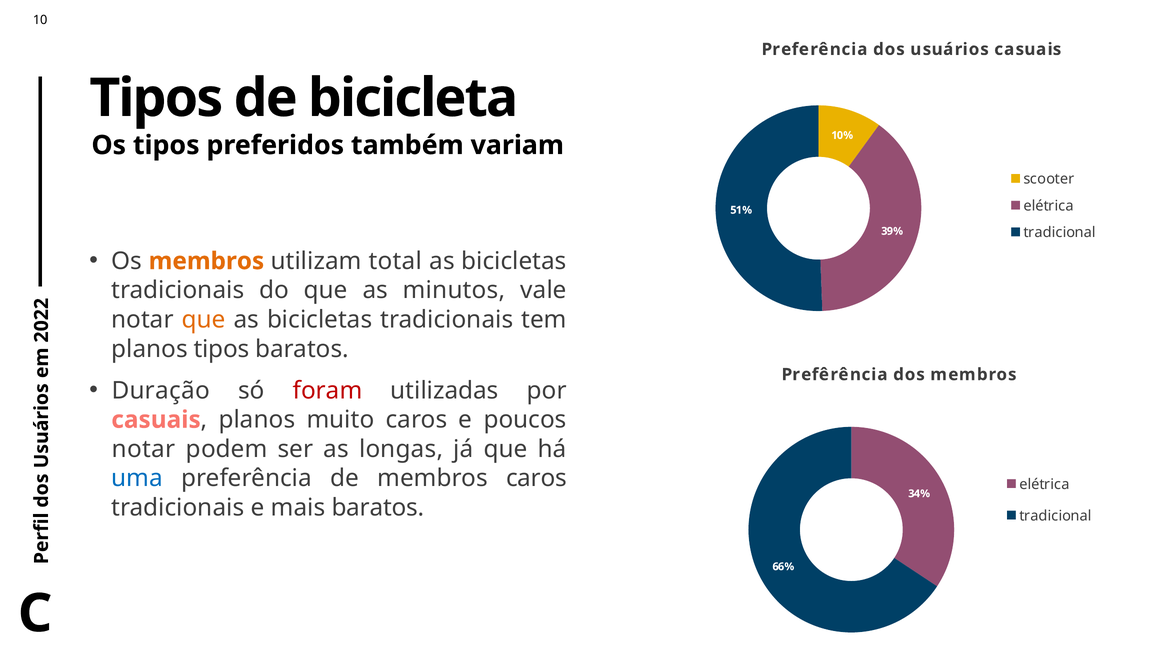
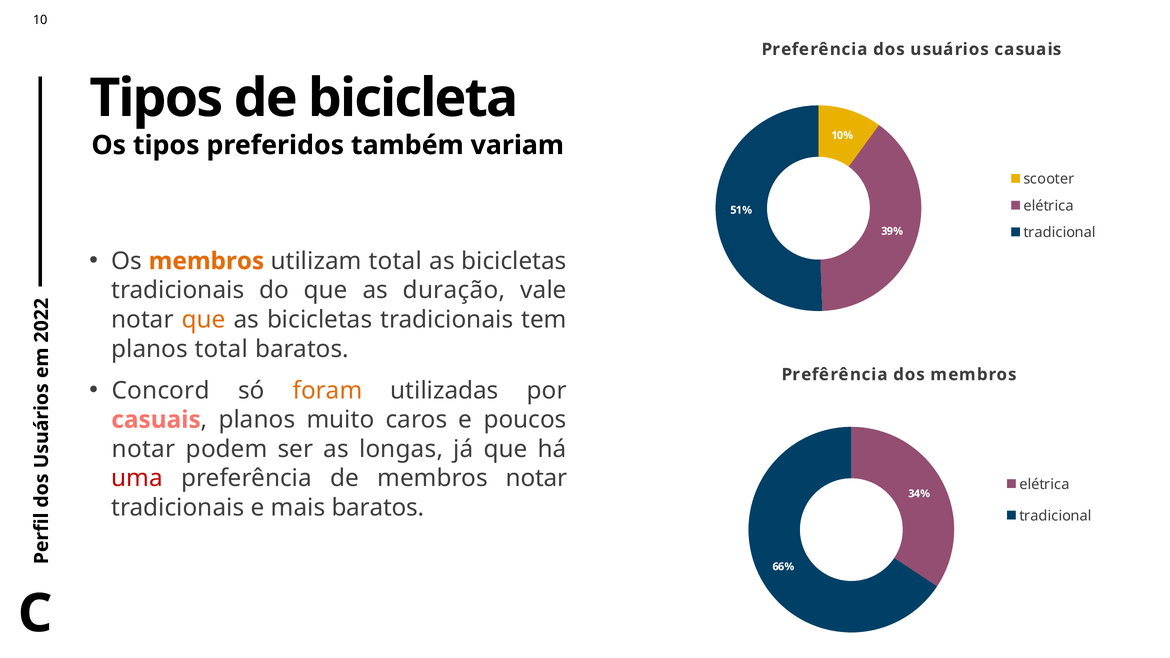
minutos: minutos -> duração
planos tipos: tipos -> total
Duração: Duração -> Concord
foram colour: red -> orange
uma colour: blue -> red
membros caros: caros -> notar
